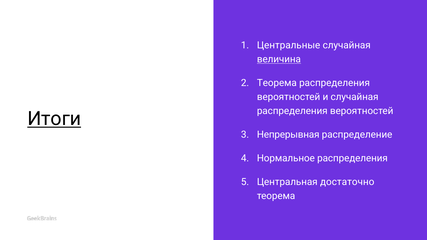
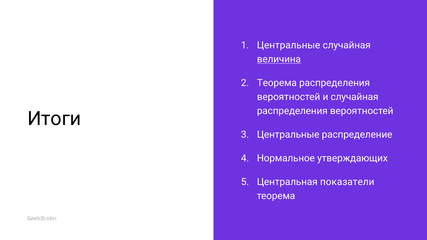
Итоги underline: present -> none
Непрерывная at (288, 135): Непрерывная -> Центральные
Нормальное распределения: распределения -> утверждающих
достаточно: достаточно -> показатели
